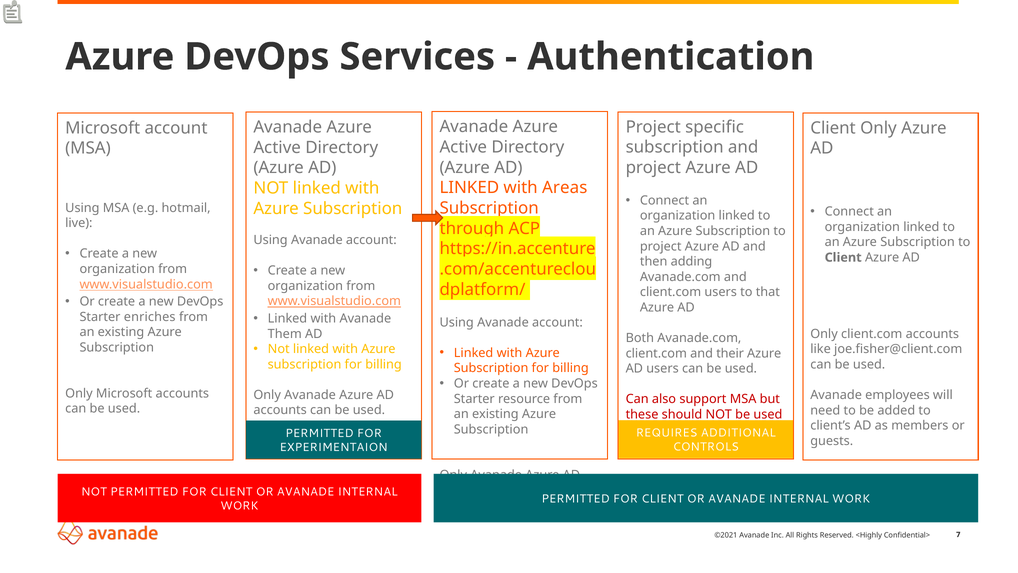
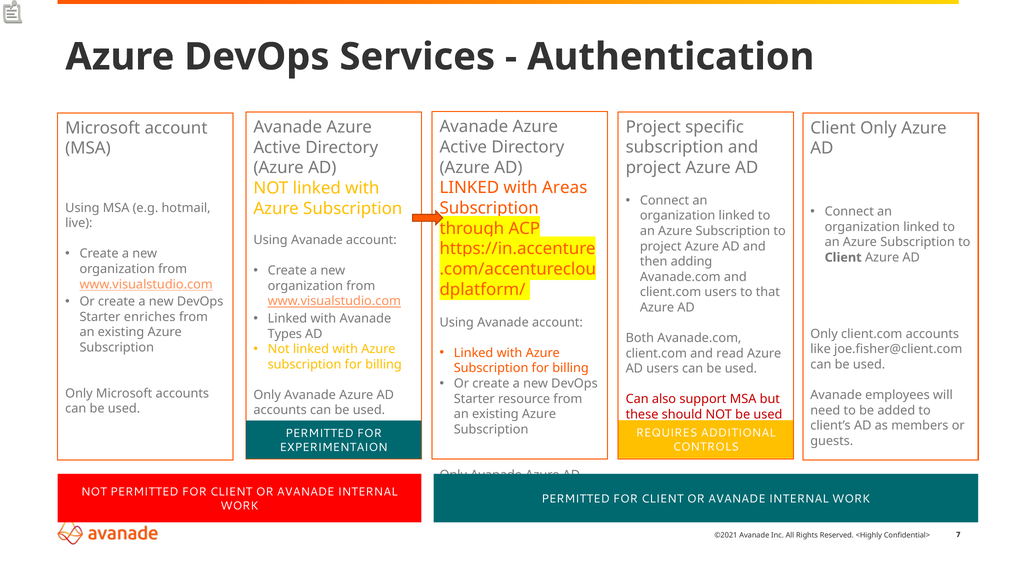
Them: Them -> Types
their: their -> read
